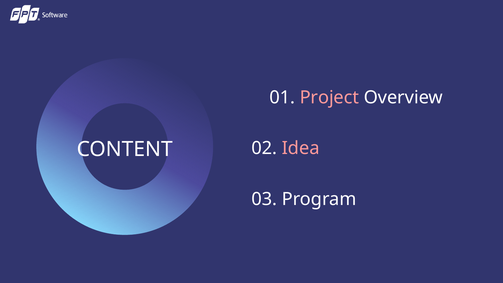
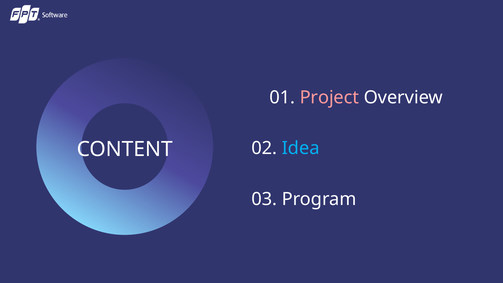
Idea colour: pink -> light blue
